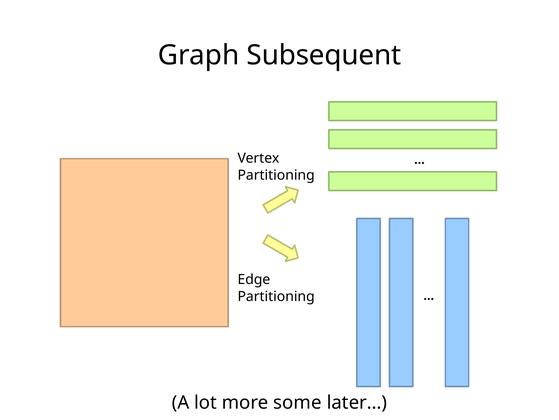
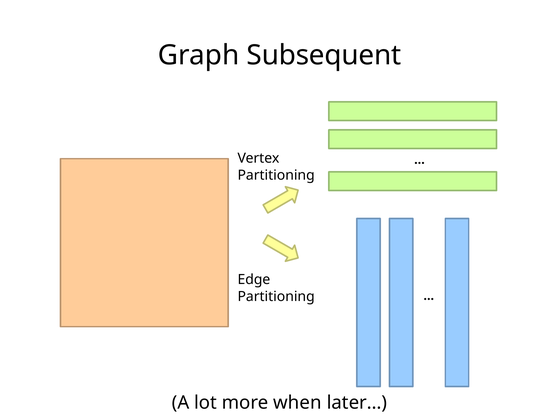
some: some -> when
